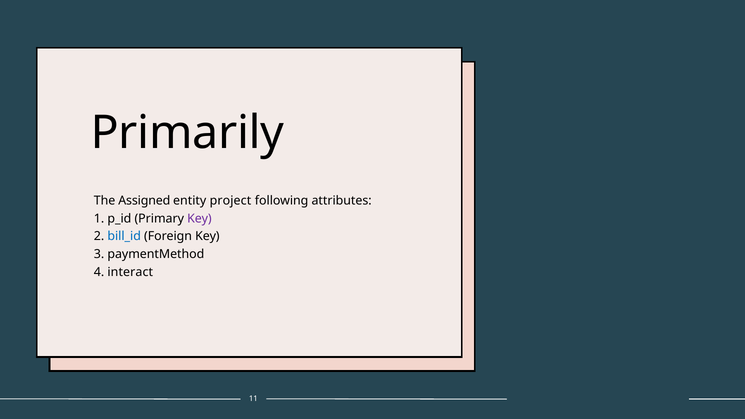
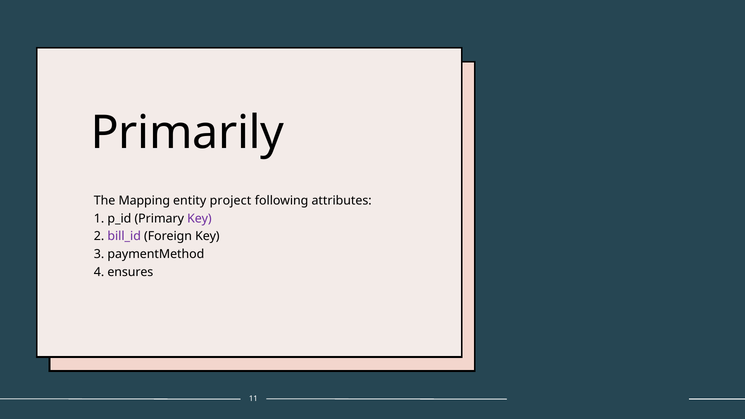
Assigned: Assigned -> Mapping
bill_id colour: blue -> purple
interact: interact -> ensures
